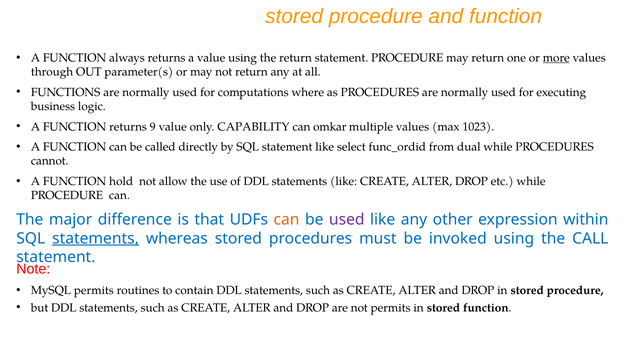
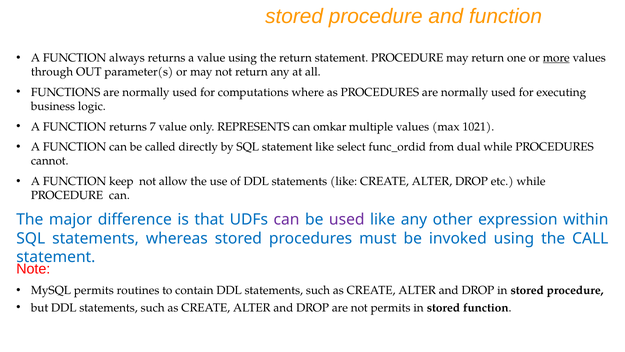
9: 9 -> 7
CAPABILITY: CAPABILITY -> REPRESENTS
1023: 1023 -> 1021
hold: hold -> keep
can at (287, 219) colour: orange -> purple
statements at (96, 238) underline: present -> none
